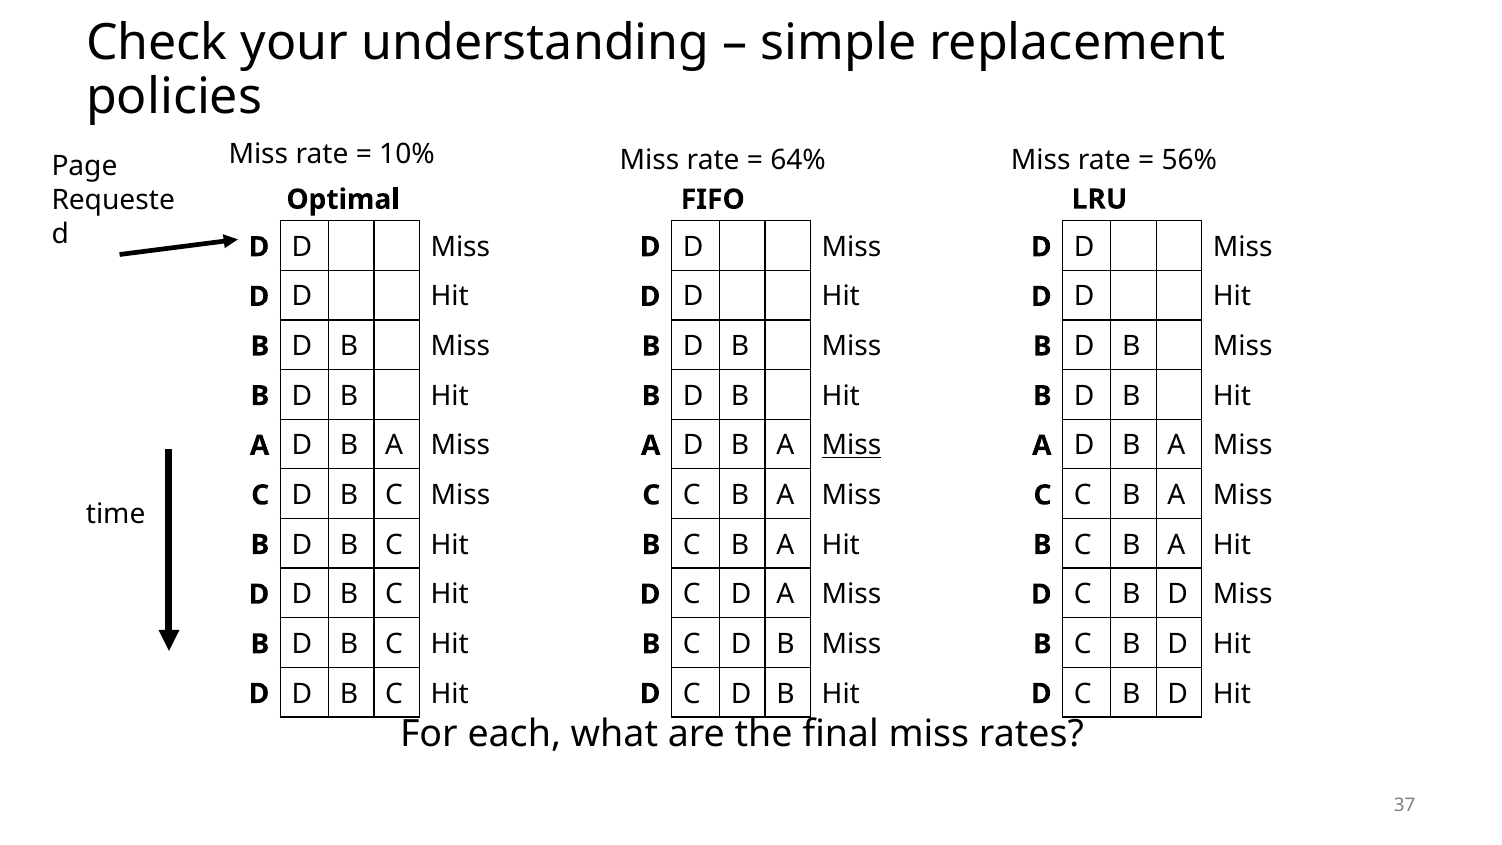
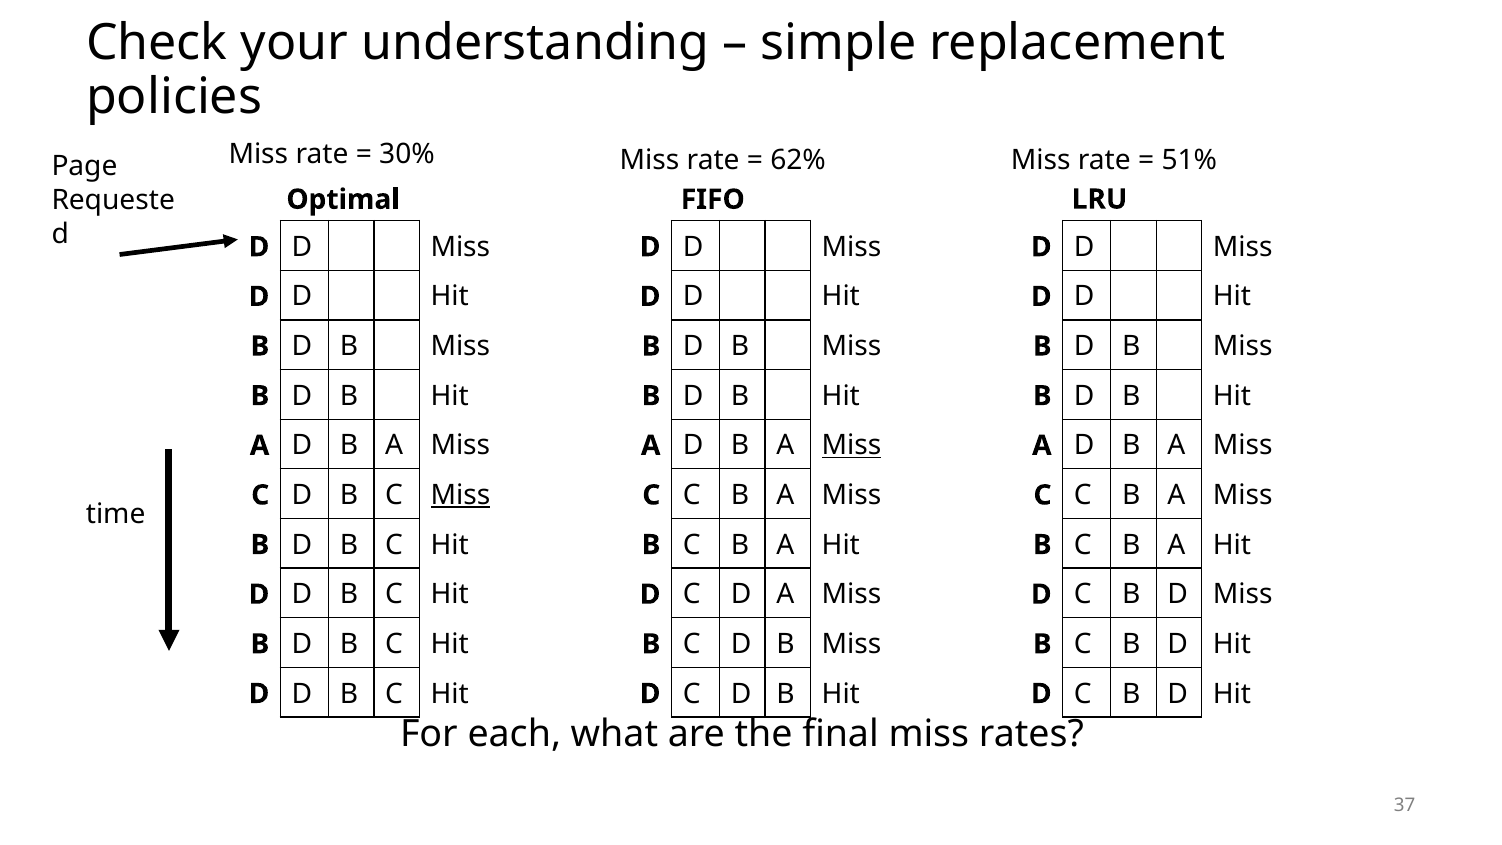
10%: 10% -> 30%
64%: 64% -> 62%
56%: 56% -> 51%
Miss at (460, 495) underline: none -> present
